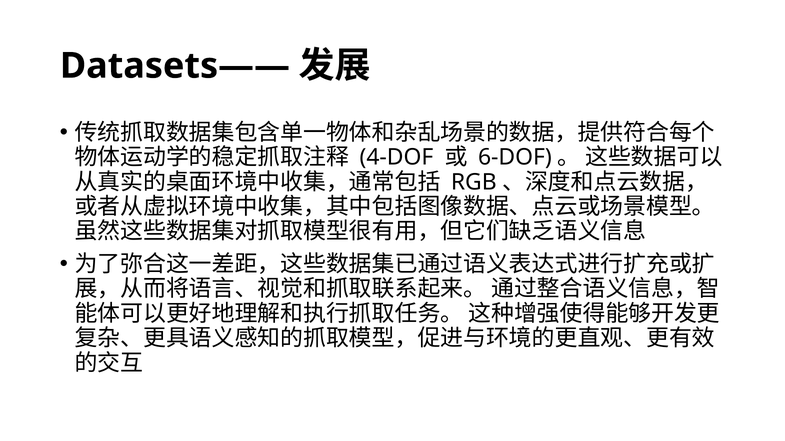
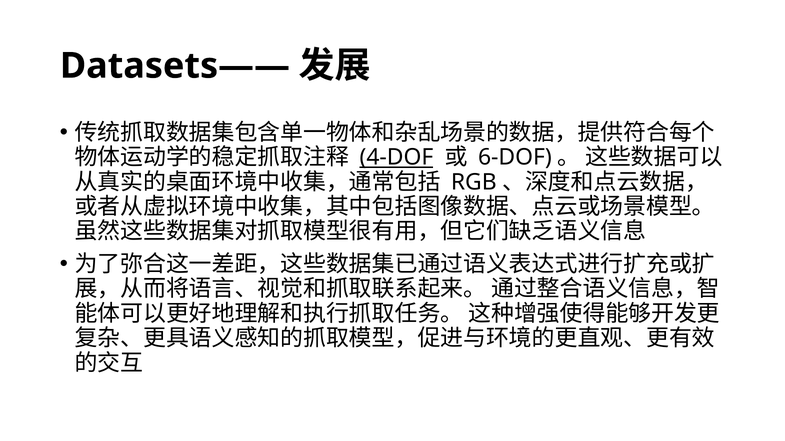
4-DOF underline: none -> present
